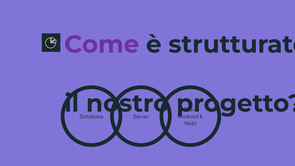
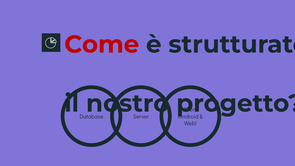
Come colour: purple -> red
